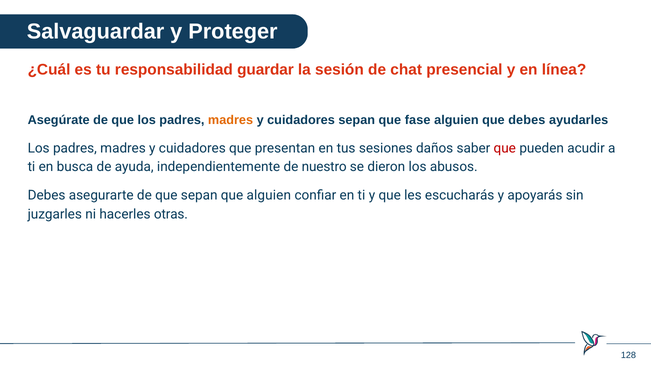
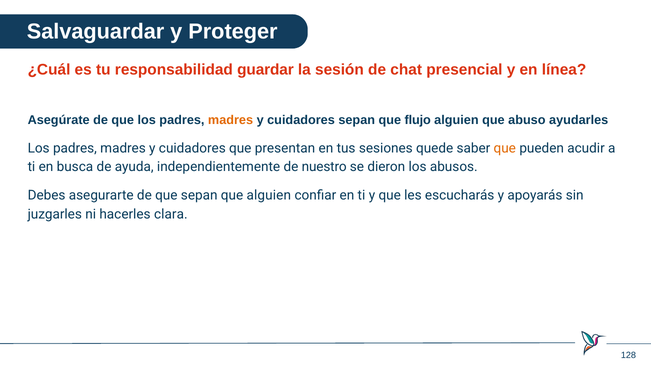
fase: fase -> flujo
que debes: debes -> abuso
daños: daños -> quede
que at (505, 148) colour: red -> orange
otras: otras -> clara
